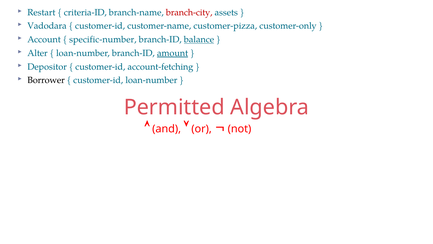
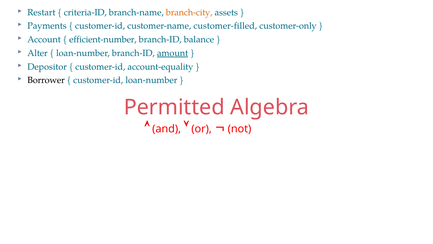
branch-city colour: red -> orange
Vadodara: Vadodara -> Payments
customer-pizza: customer-pizza -> customer-filled
specific-number: specific-number -> efficient-number
balance underline: present -> none
account-fetching: account-fetching -> account-equality
